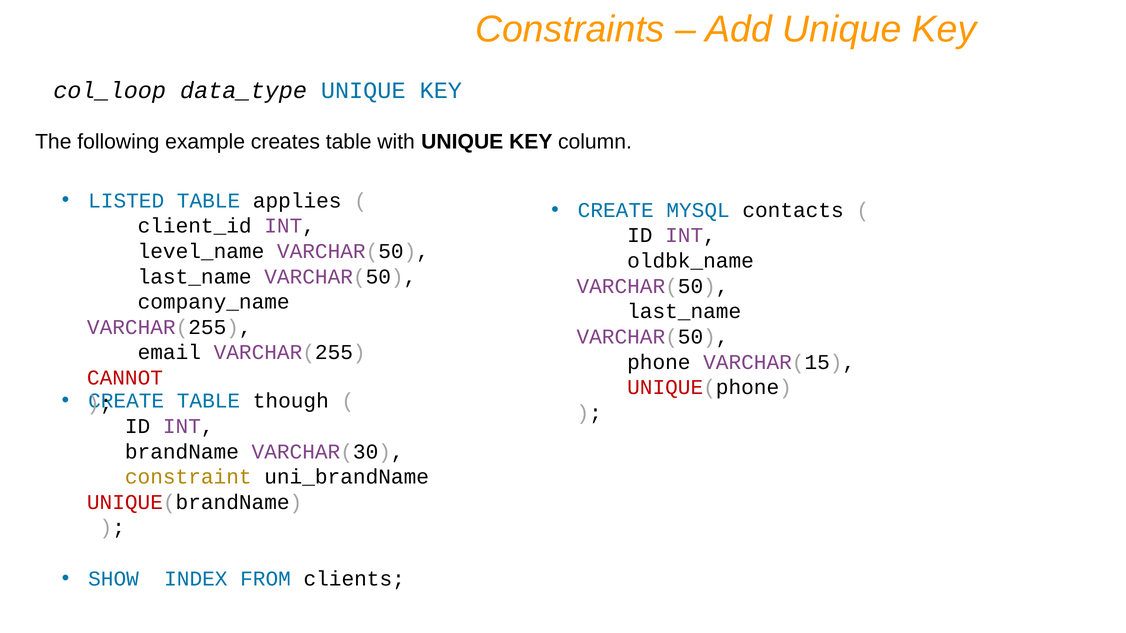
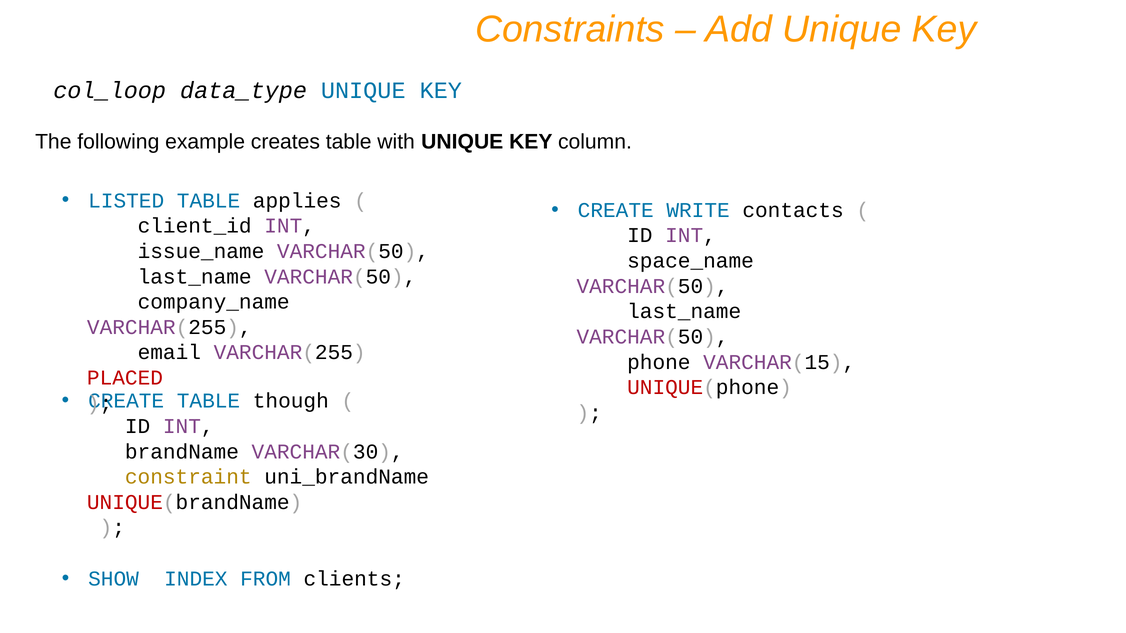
MYSQL: MYSQL -> WRITE
level_name: level_name -> issue_name
oldbk_name: oldbk_name -> space_name
CANNOT: CANNOT -> PLACED
